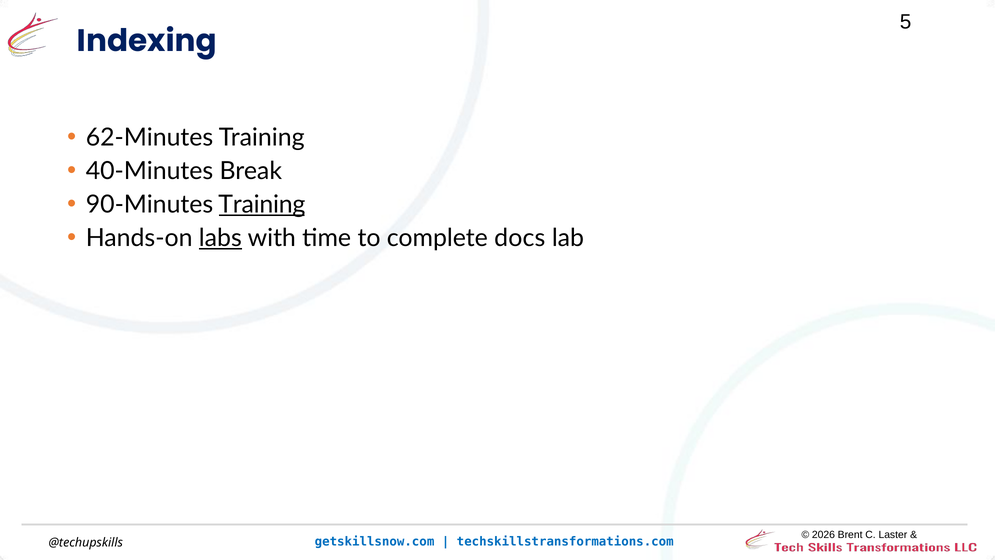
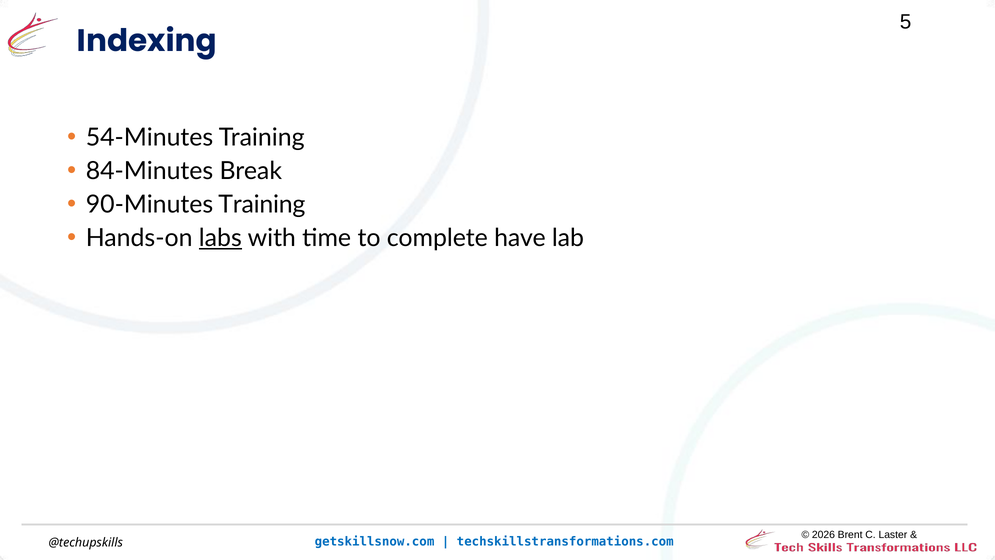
62-Minutes: 62-Minutes -> 54-Minutes
40-Minutes: 40-Minutes -> 84-Minutes
Training at (262, 205) underline: present -> none
docs: docs -> have
